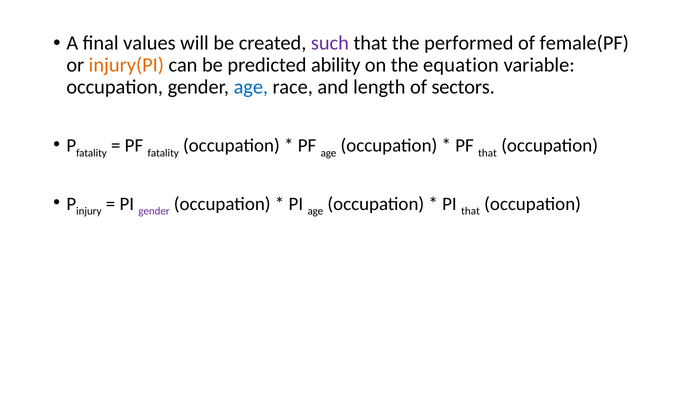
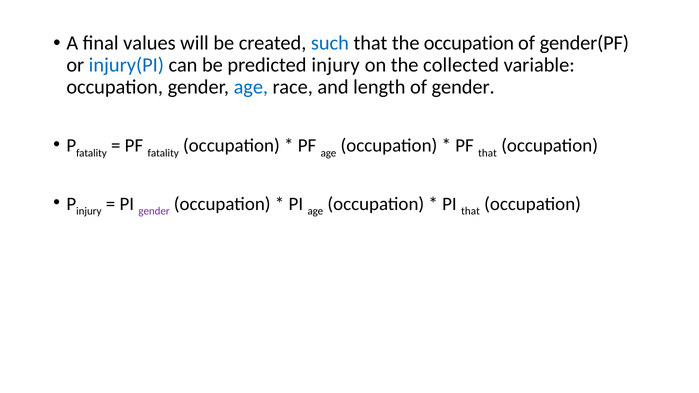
such colour: purple -> blue
the performed: performed -> occupation
female(PF: female(PF -> gender(PF
injury(PI colour: orange -> blue
predicted ability: ability -> injury
equation: equation -> collected
of sectors: sectors -> gender
